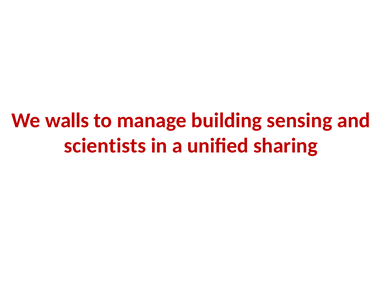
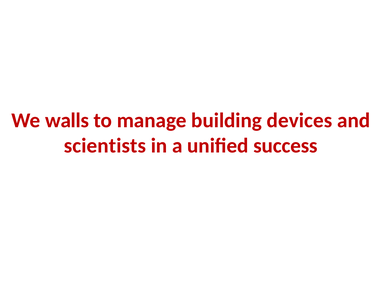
sensing: sensing -> devices
sharing: sharing -> success
